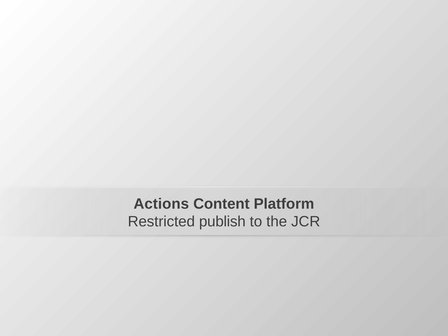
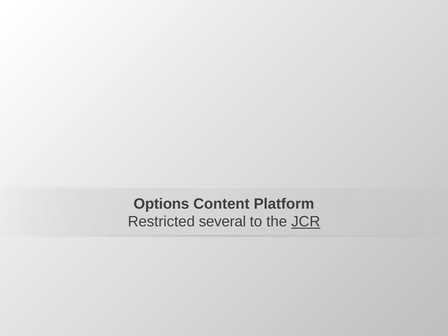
Actions: Actions -> Options
publish: publish -> several
JCR underline: none -> present
